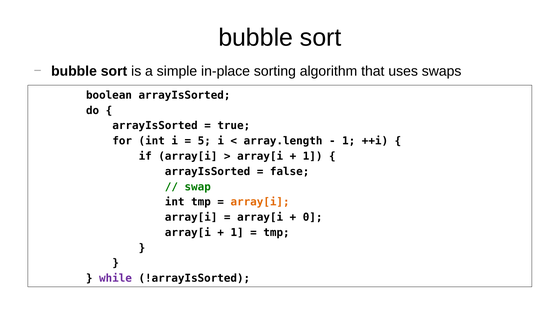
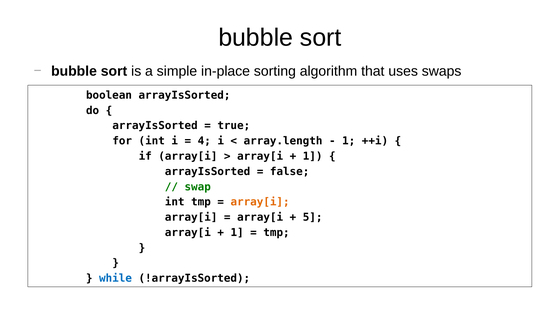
5: 5 -> 4
0: 0 -> 5
while colour: purple -> blue
